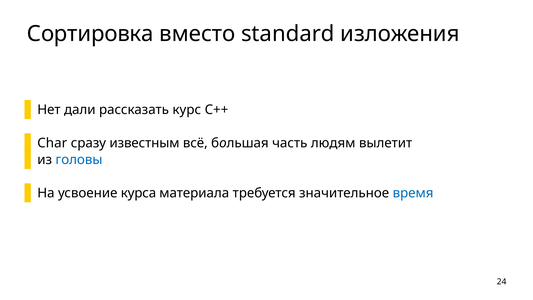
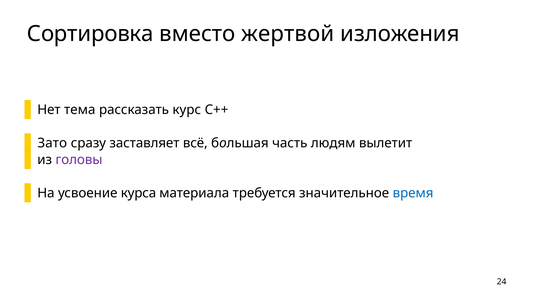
standard: standard -> жертвой
дали: дали -> тема
Char: Char -> Зато
известным: известным -> заставляет
головы colour: blue -> purple
